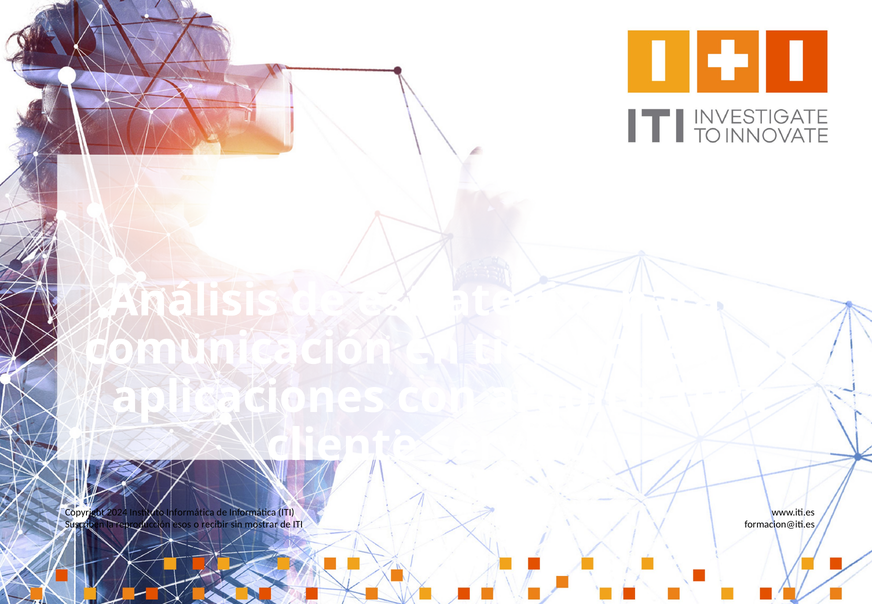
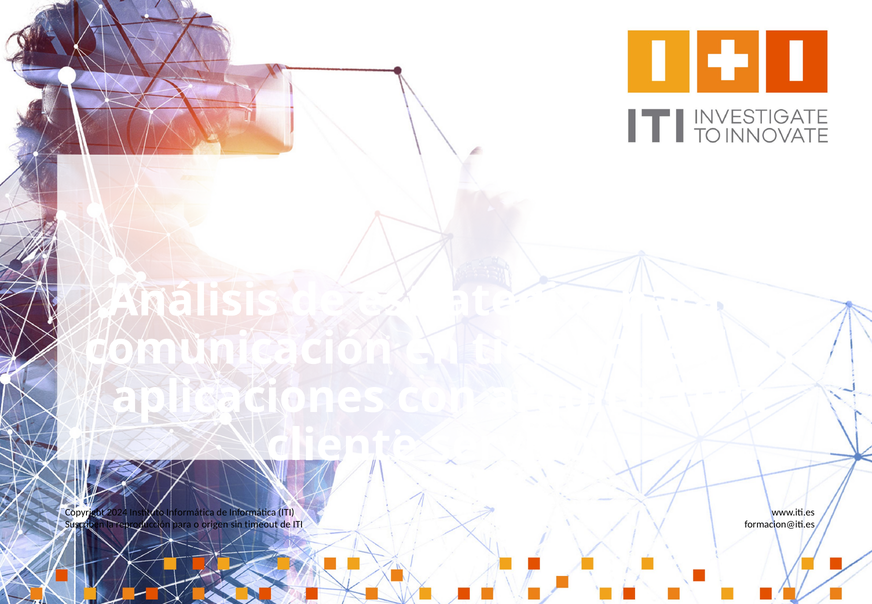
reproducción esos: esos -> para
recibir: recibir -> origen
mostrar: mostrar -> timeout
